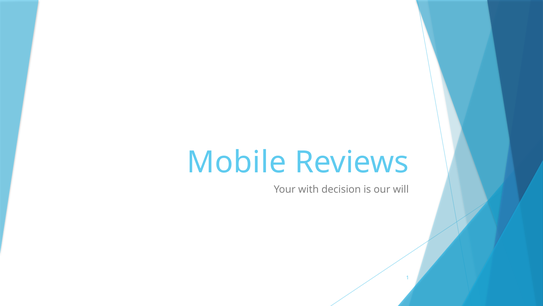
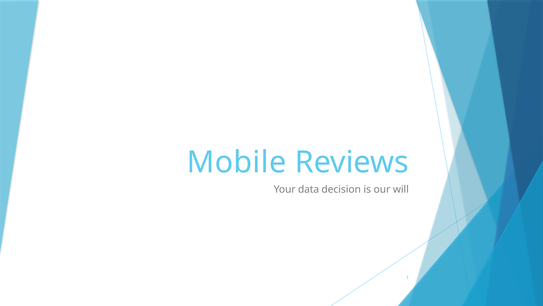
with: with -> data
